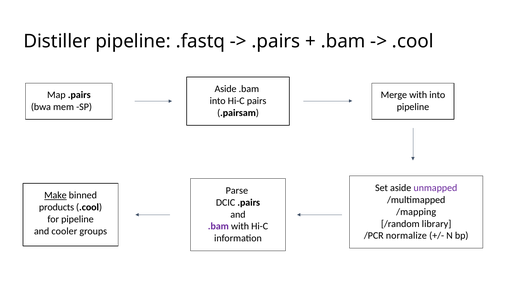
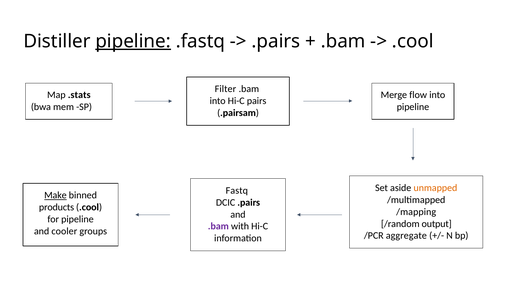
pipeline at (133, 41) underline: none -> present
Aside at (226, 89): Aside -> Filter
Map .pairs: .pairs -> .stats
Merge with: with -> flow
unmapped colour: purple -> orange
Parse: Parse -> Fastq
library: library -> output
normalize: normalize -> aggregate
